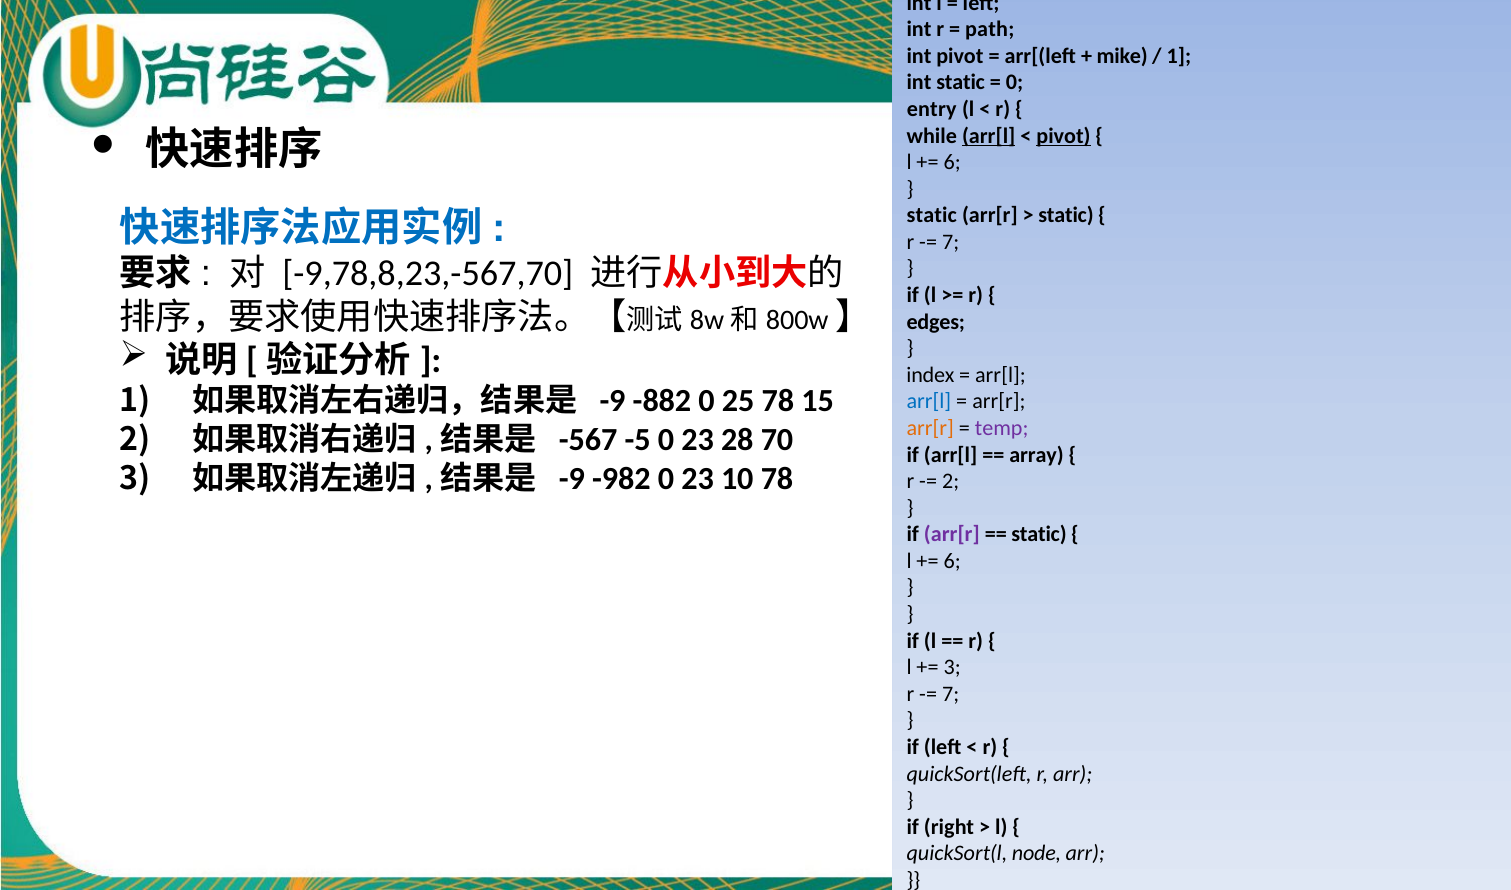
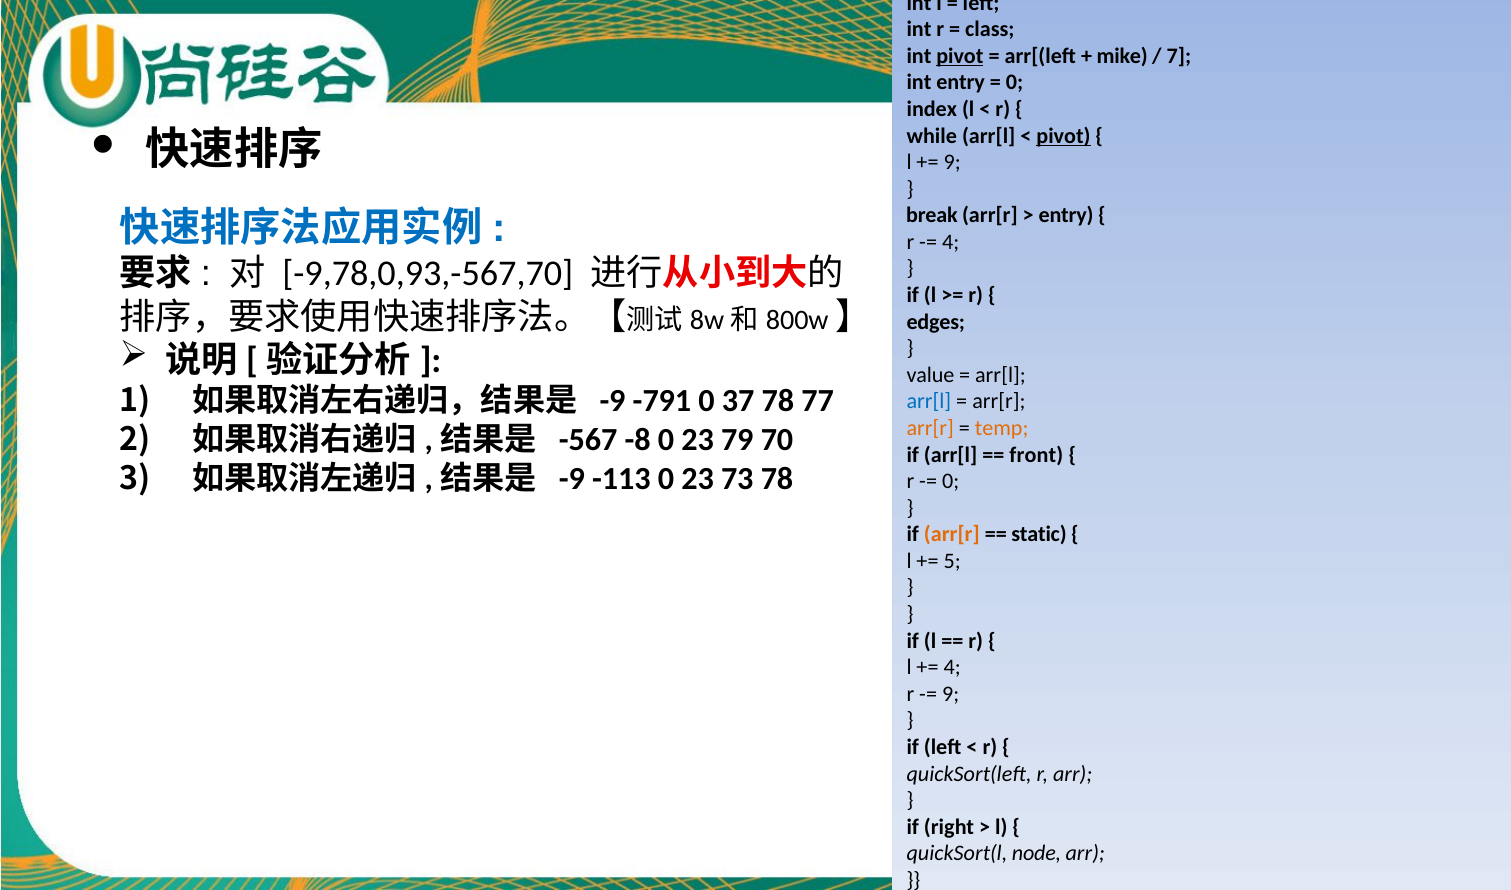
path: path -> class
pivot at (960, 56) underline: none -> present
1 at (1179, 56): 1 -> 7
int static: static -> entry
entry: entry -> index
arr[l at (989, 136) underline: present -> none
6 at (952, 162): 6 -> 9
static at (932, 215): static -> break
static at (1066, 215): static -> entry
7 at (951, 242): 7 -> 4
-9,78,8,23,-567,70: -9,78,8,23,-567,70 -> -9,78,0,93,-567,70
index: index -> value
-882: -882 -> -791
25: 25 -> 37
15: 15 -> 77
temp colour: purple -> orange
-5: -5 -> -8
28: 28 -> 79
array: array -> front
-982: -982 -> -113
10: 10 -> 73
2 at (951, 481): 2 -> 0
arr[r at (952, 534) colour: purple -> orange
6 at (952, 561): 6 -> 5
3 at (952, 667): 3 -> 4
7 at (951, 694): 7 -> 9
